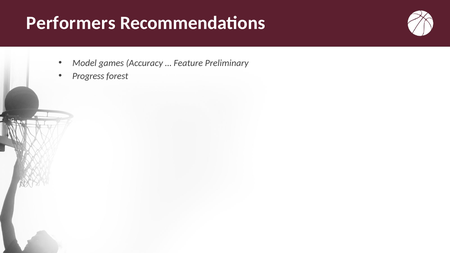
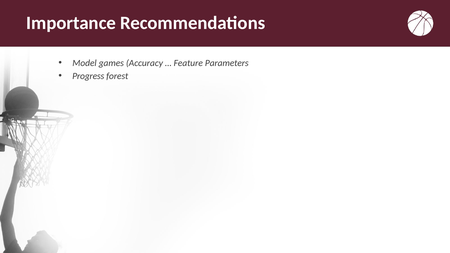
Performers: Performers -> Importance
Preliminary: Preliminary -> Parameters
